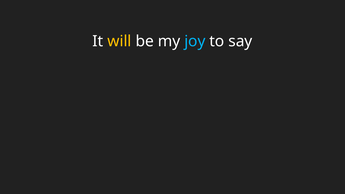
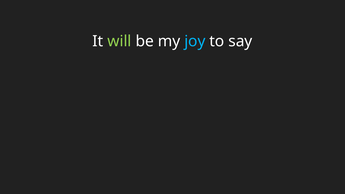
will colour: yellow -> light green
